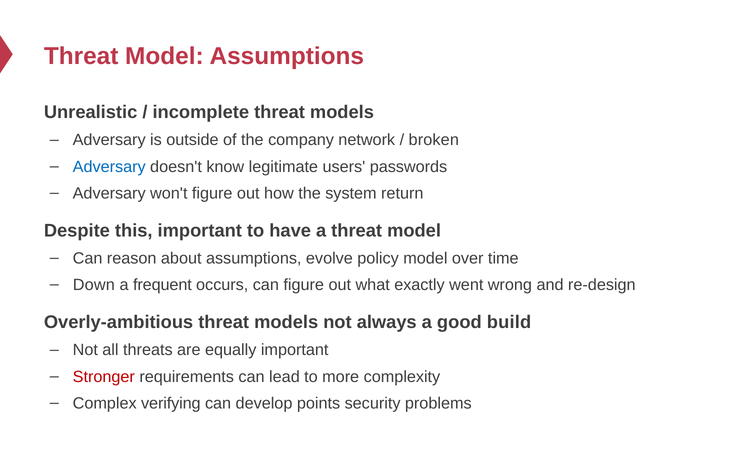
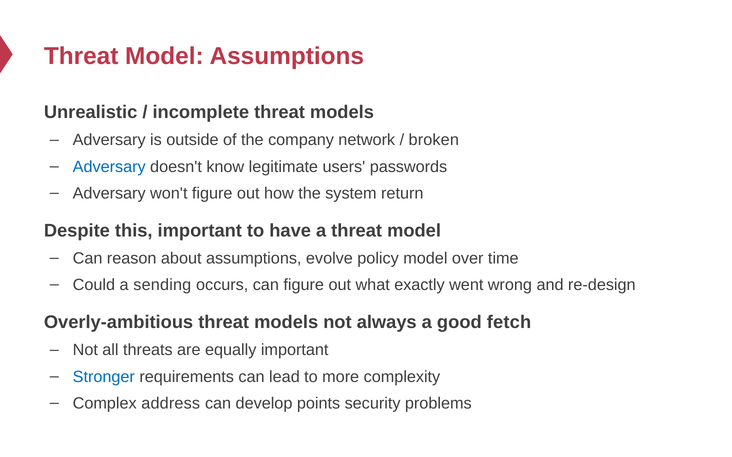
Down: Down -> Could
frequent: frequent -> sending
build: build -> fetch
Stronger colour: red -> blue
verifying: verifying -> address
